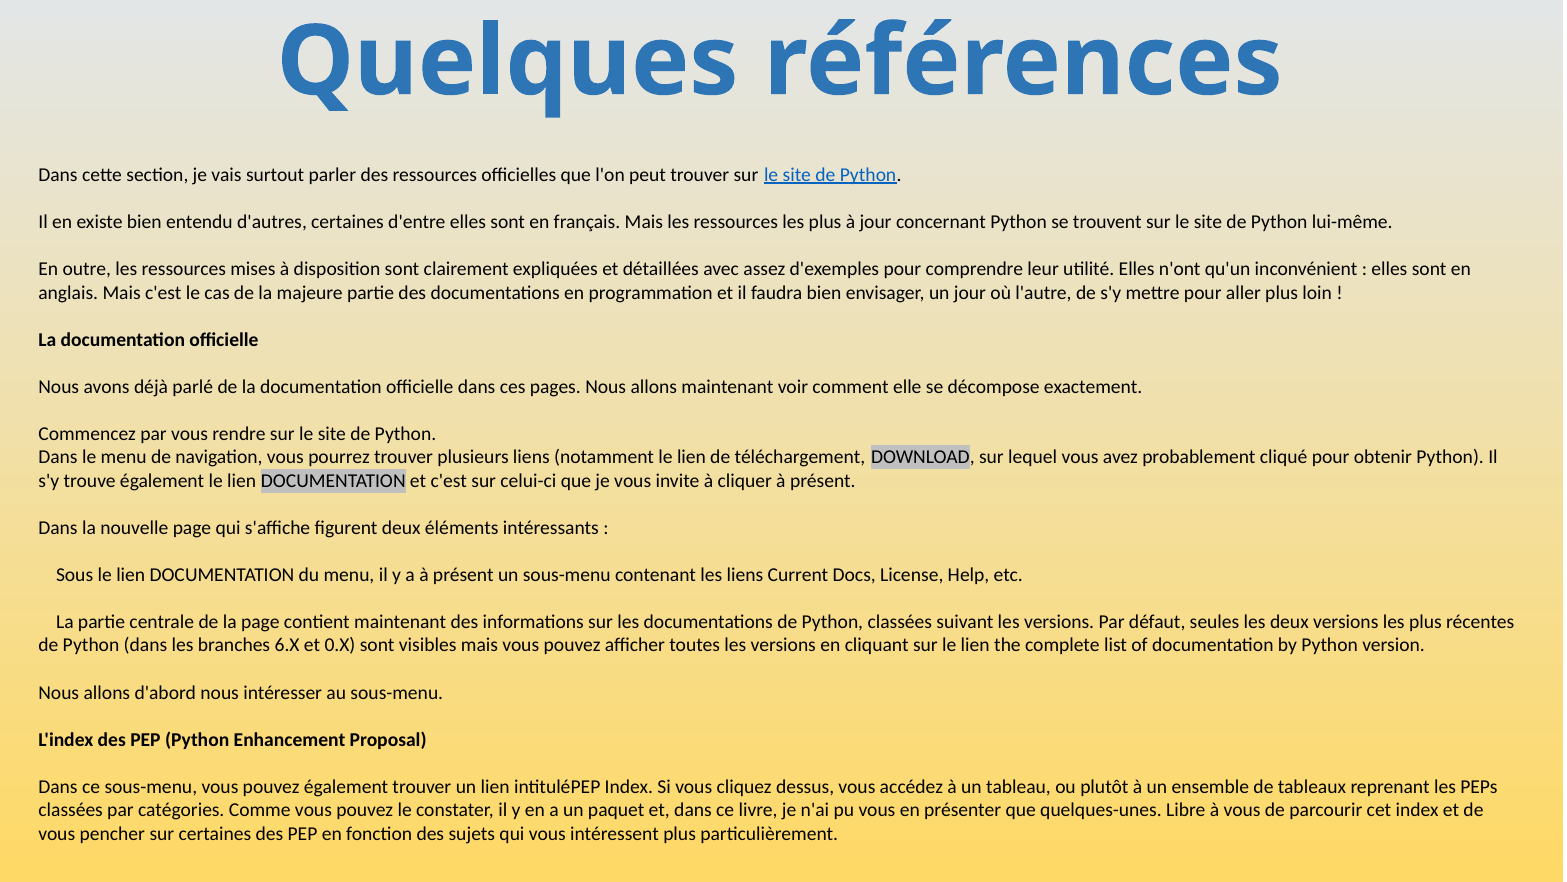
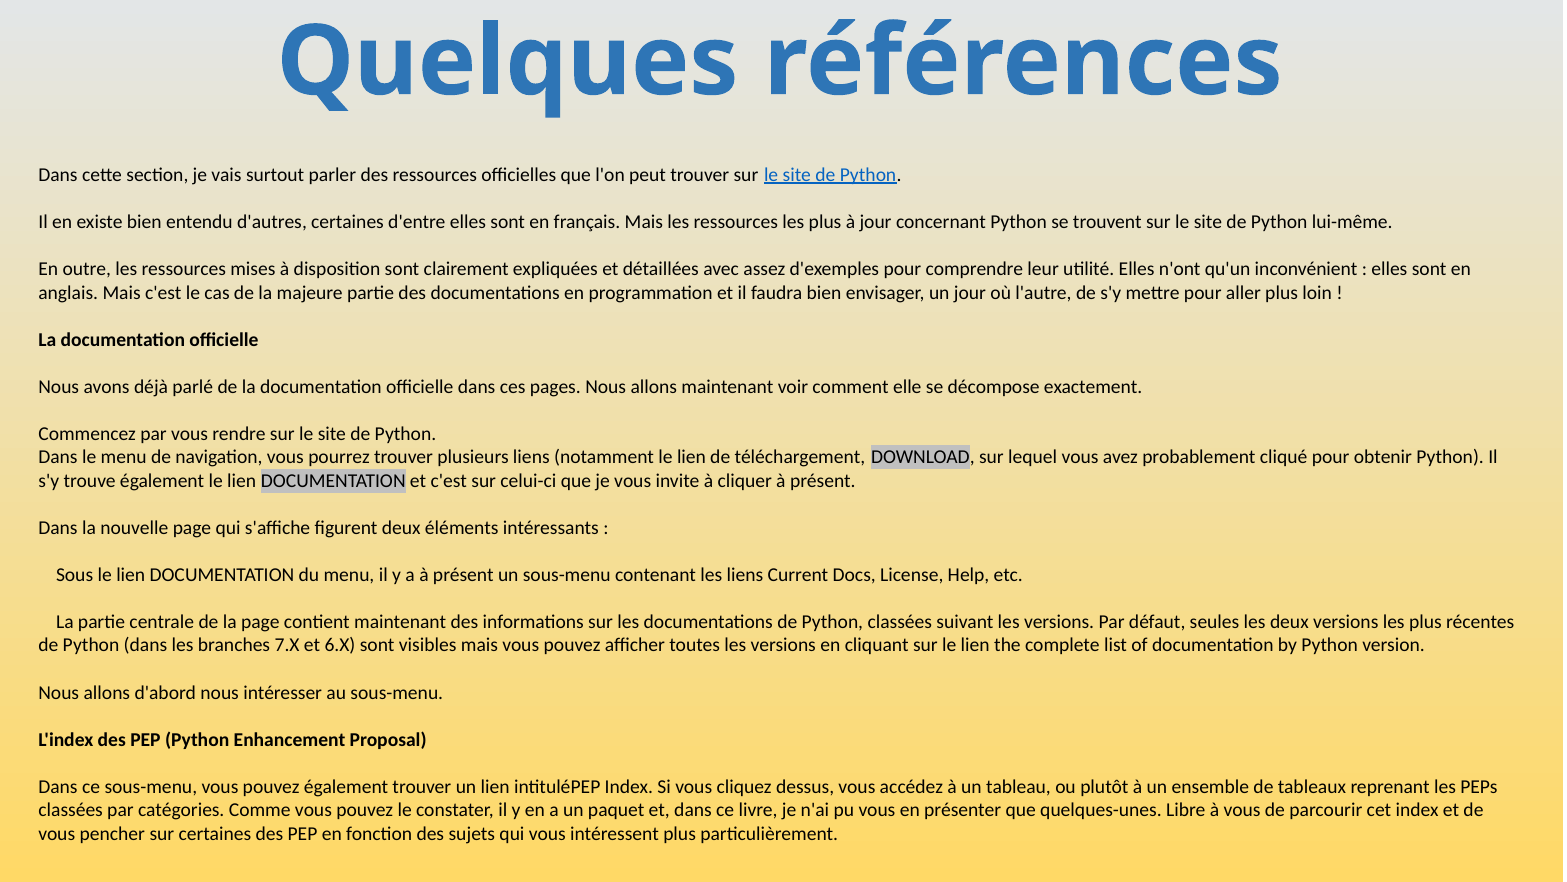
6.X: 6.X -> 7.X
0.X: 0.X -> 6.X
